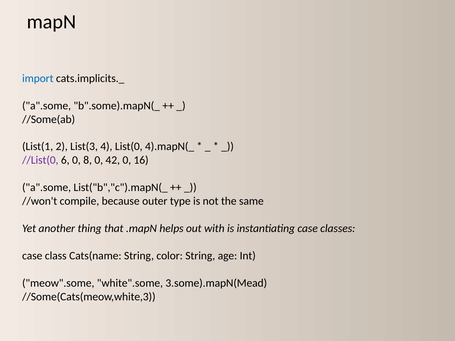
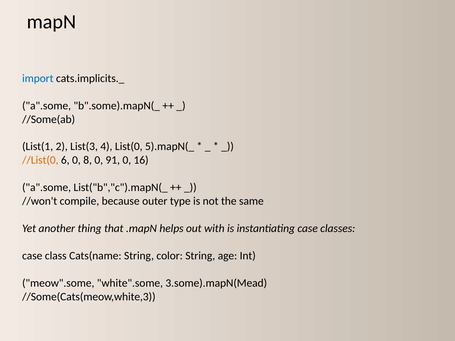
4).mapN(_: 4).mapN(_ -> 5).mapN(_
//List(0 colour: purple -> orange
42: 42 -> 91
